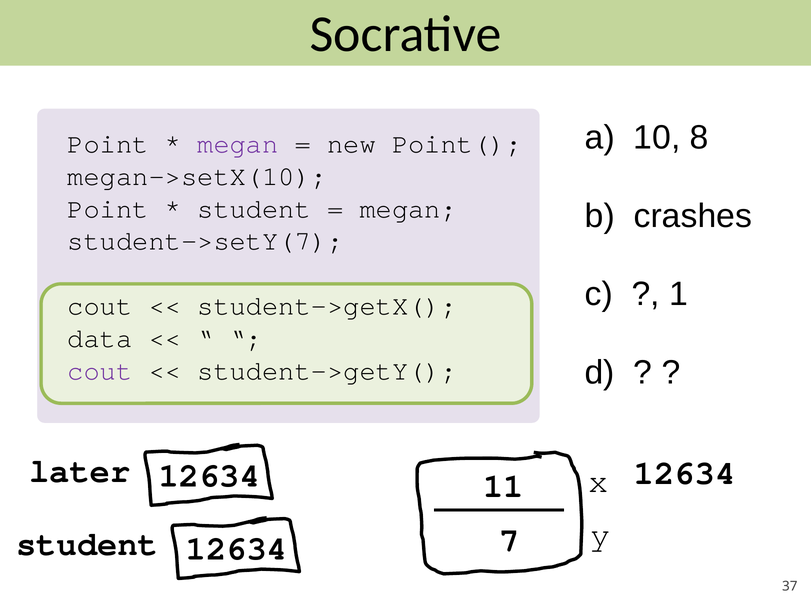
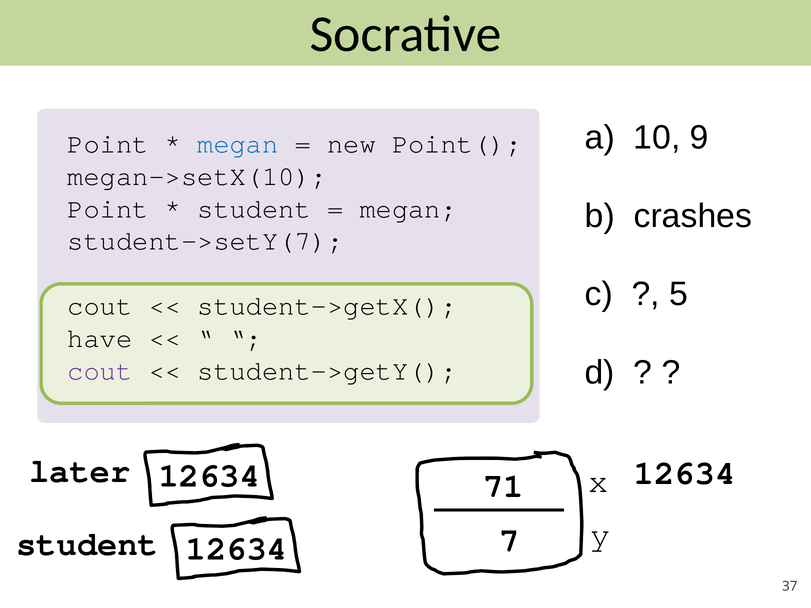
8: 8 -> 9
megan at (238, 144) colour: purple -> blue
1: 1 -> 5
data: data -> have
11: 11 -> 71
